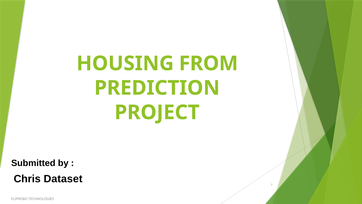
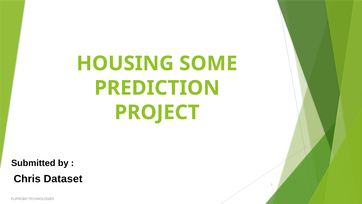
FROM: FROM -> SOME
